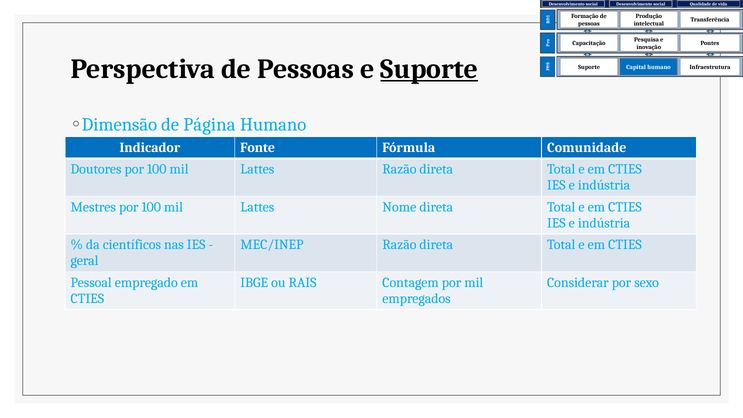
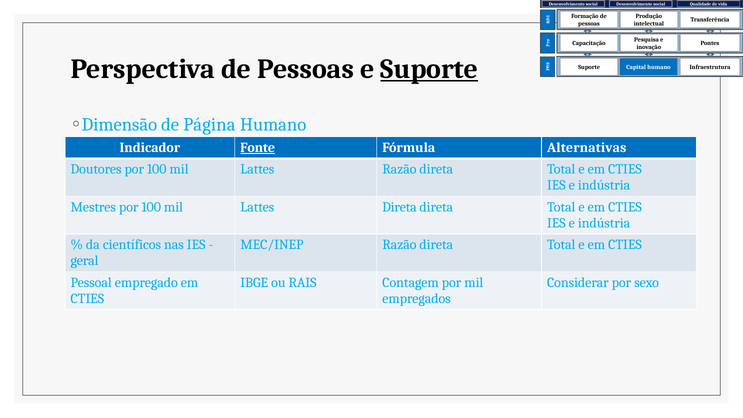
Fonte underline: none -> present
Comunidade: Comunidade -> Alternativas
Lattes Nome: Nome -> Direta
